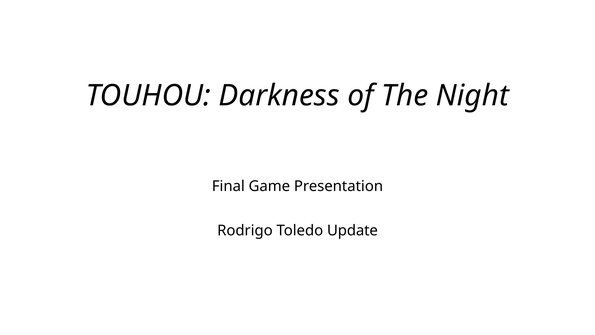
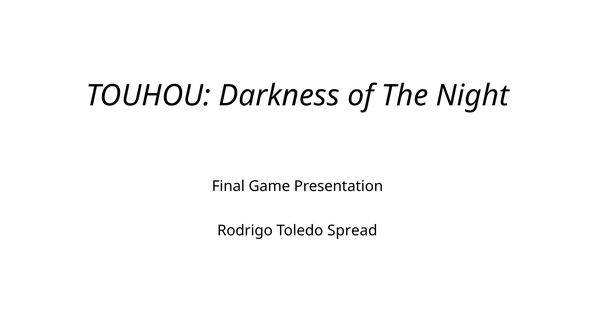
Update: Update -> Spread
